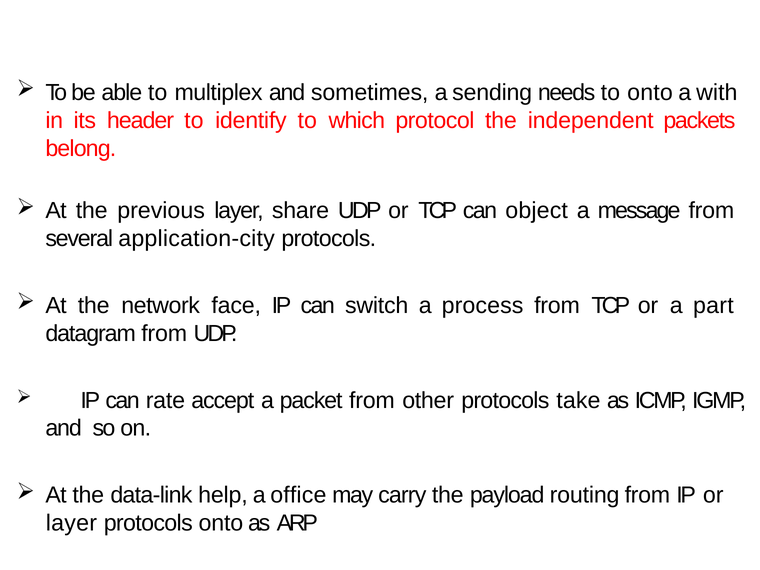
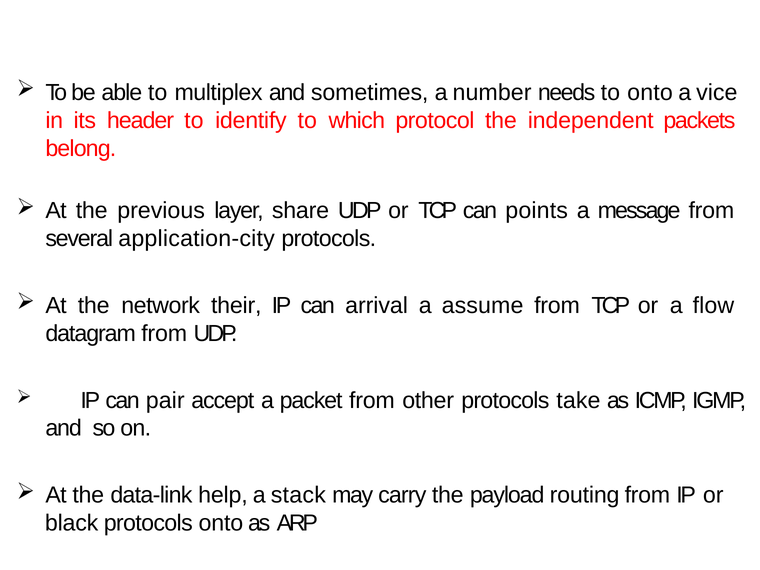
sending: sending -> number
with: with -> vice
object: object -> points
face: face -> their
switch: switch -> arrival
process: process -> assume
part: part -> flow
rate: rate -> pair
office: office -> stack
layer at (71, 523): layer -> black
